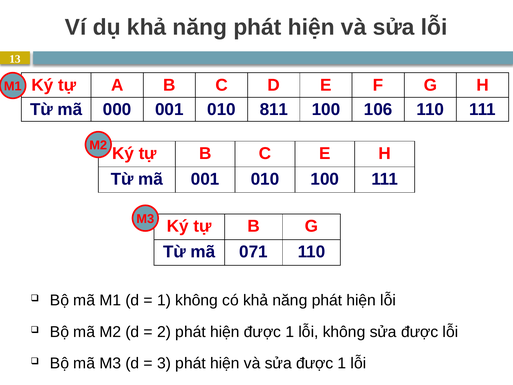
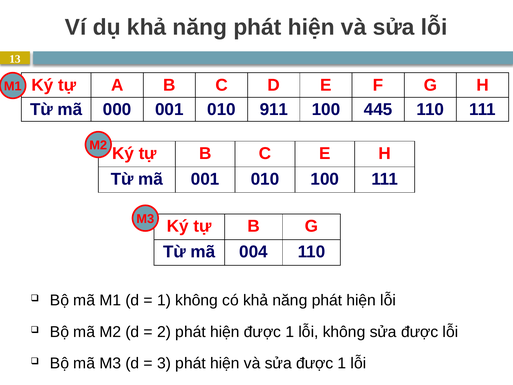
811: 811 -> 911
106: 106 -> 445
071: 071 -> 004
